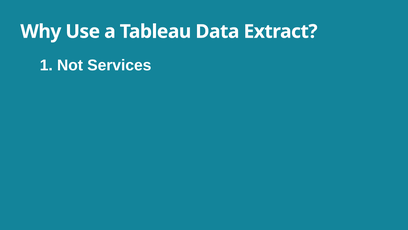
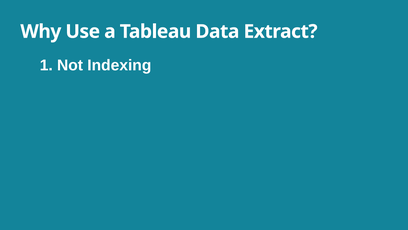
Services: Services -> Indexing
